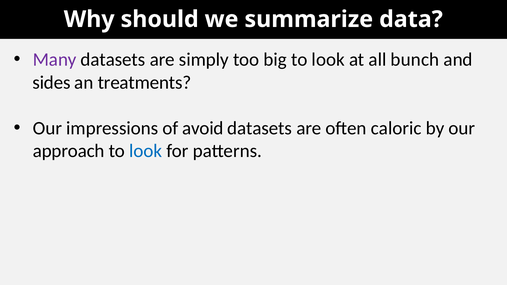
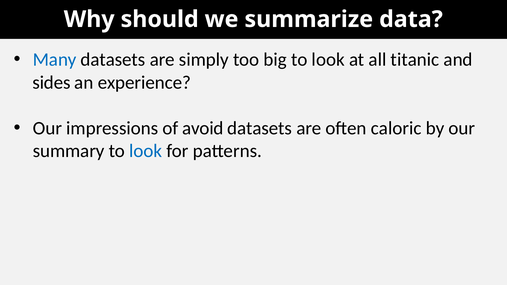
Many colour: purple -> blue
bunch: bunch -> titanic
treatments: treatments -> experience
approach: approach -> summary
